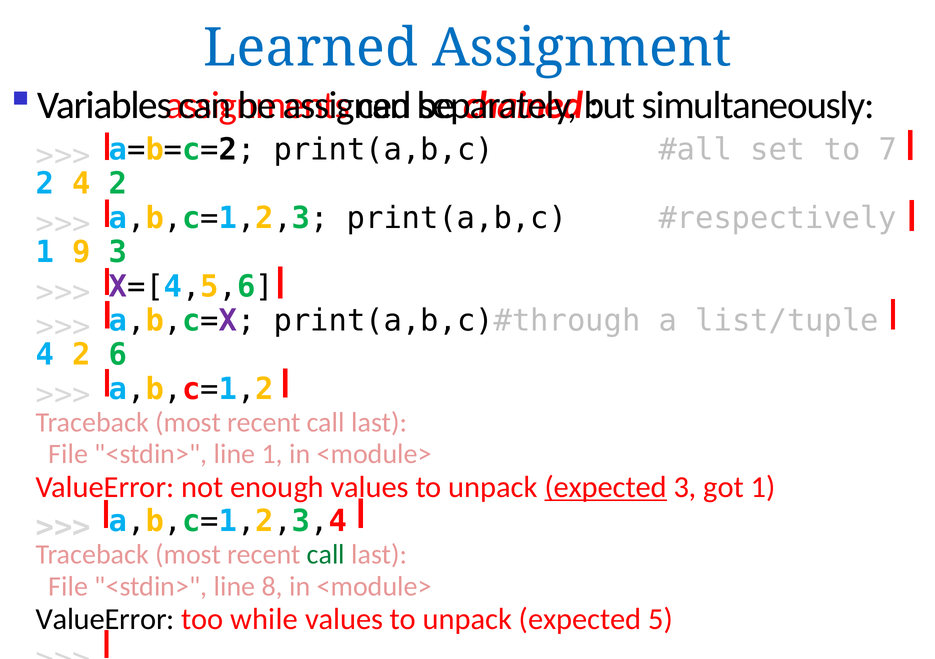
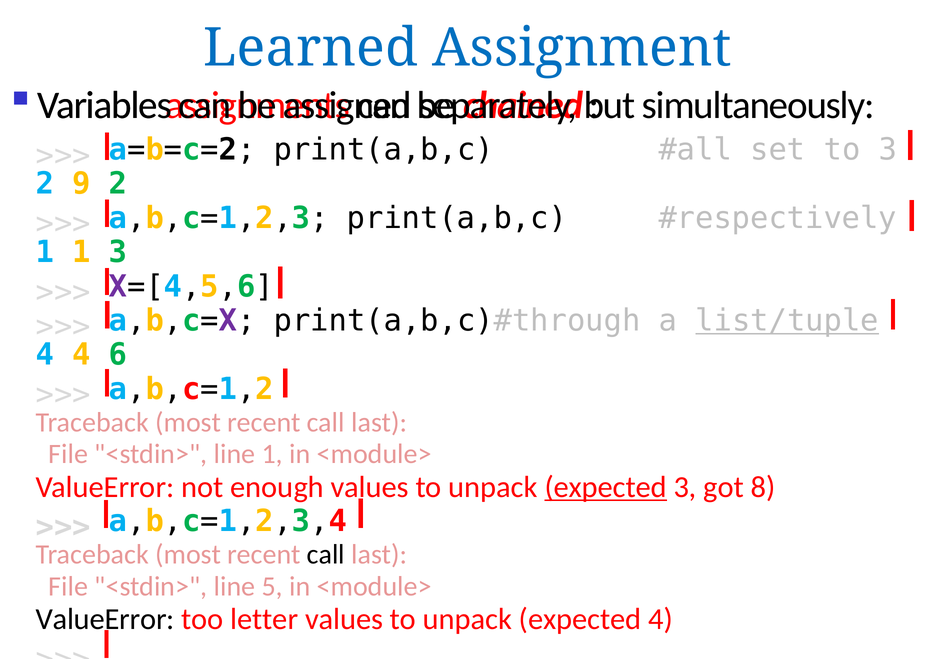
to 7: 7 -> 3
2 4: 4 -> 9
1 9: 9 -> 1
list/tuple underline: none -> present
2 at (82, 355): 2 -> 4
got 1: 1 -> 8
call at (326, 555) colour: green -> black
8: 8 -> 5
while: while -> letter
expected 5: 5 -> 4
